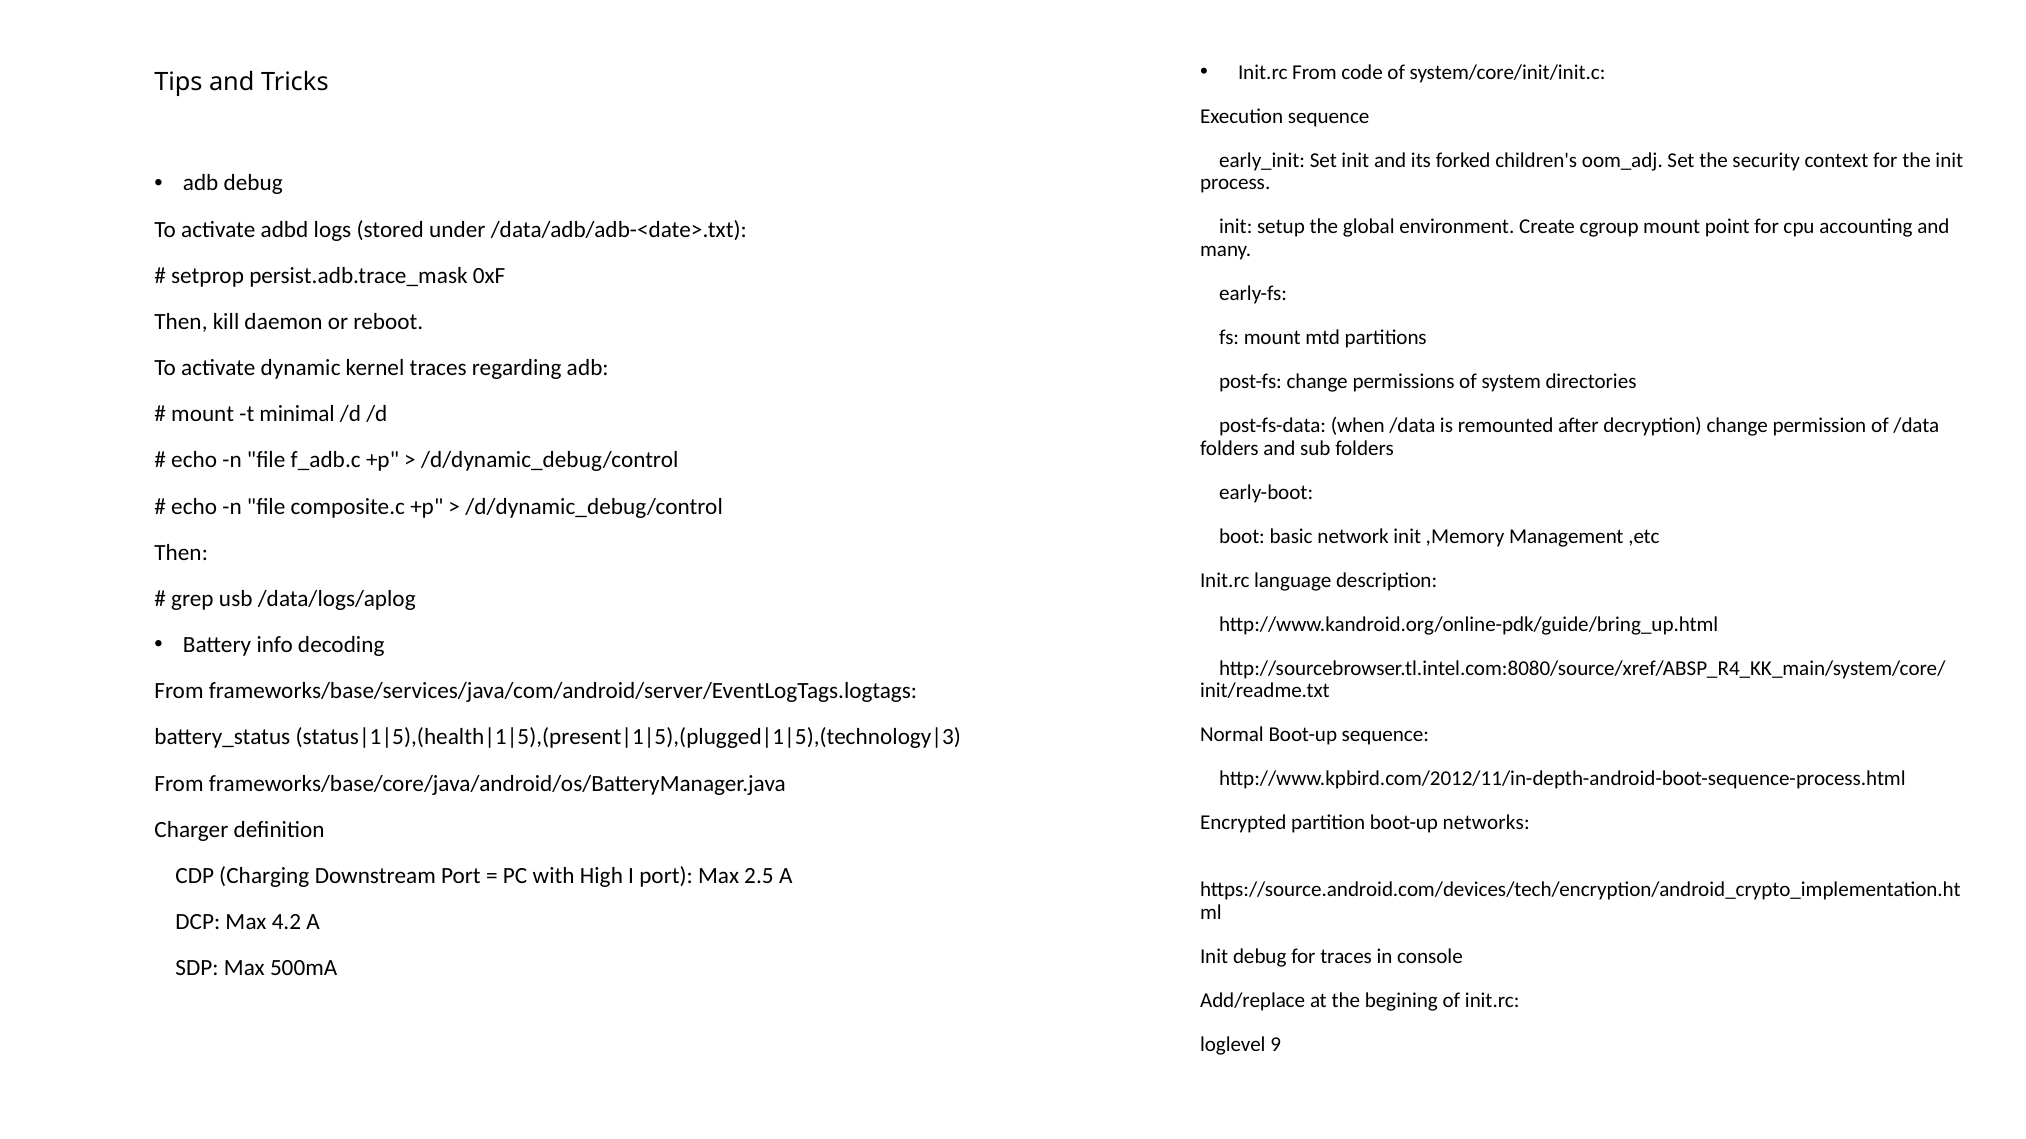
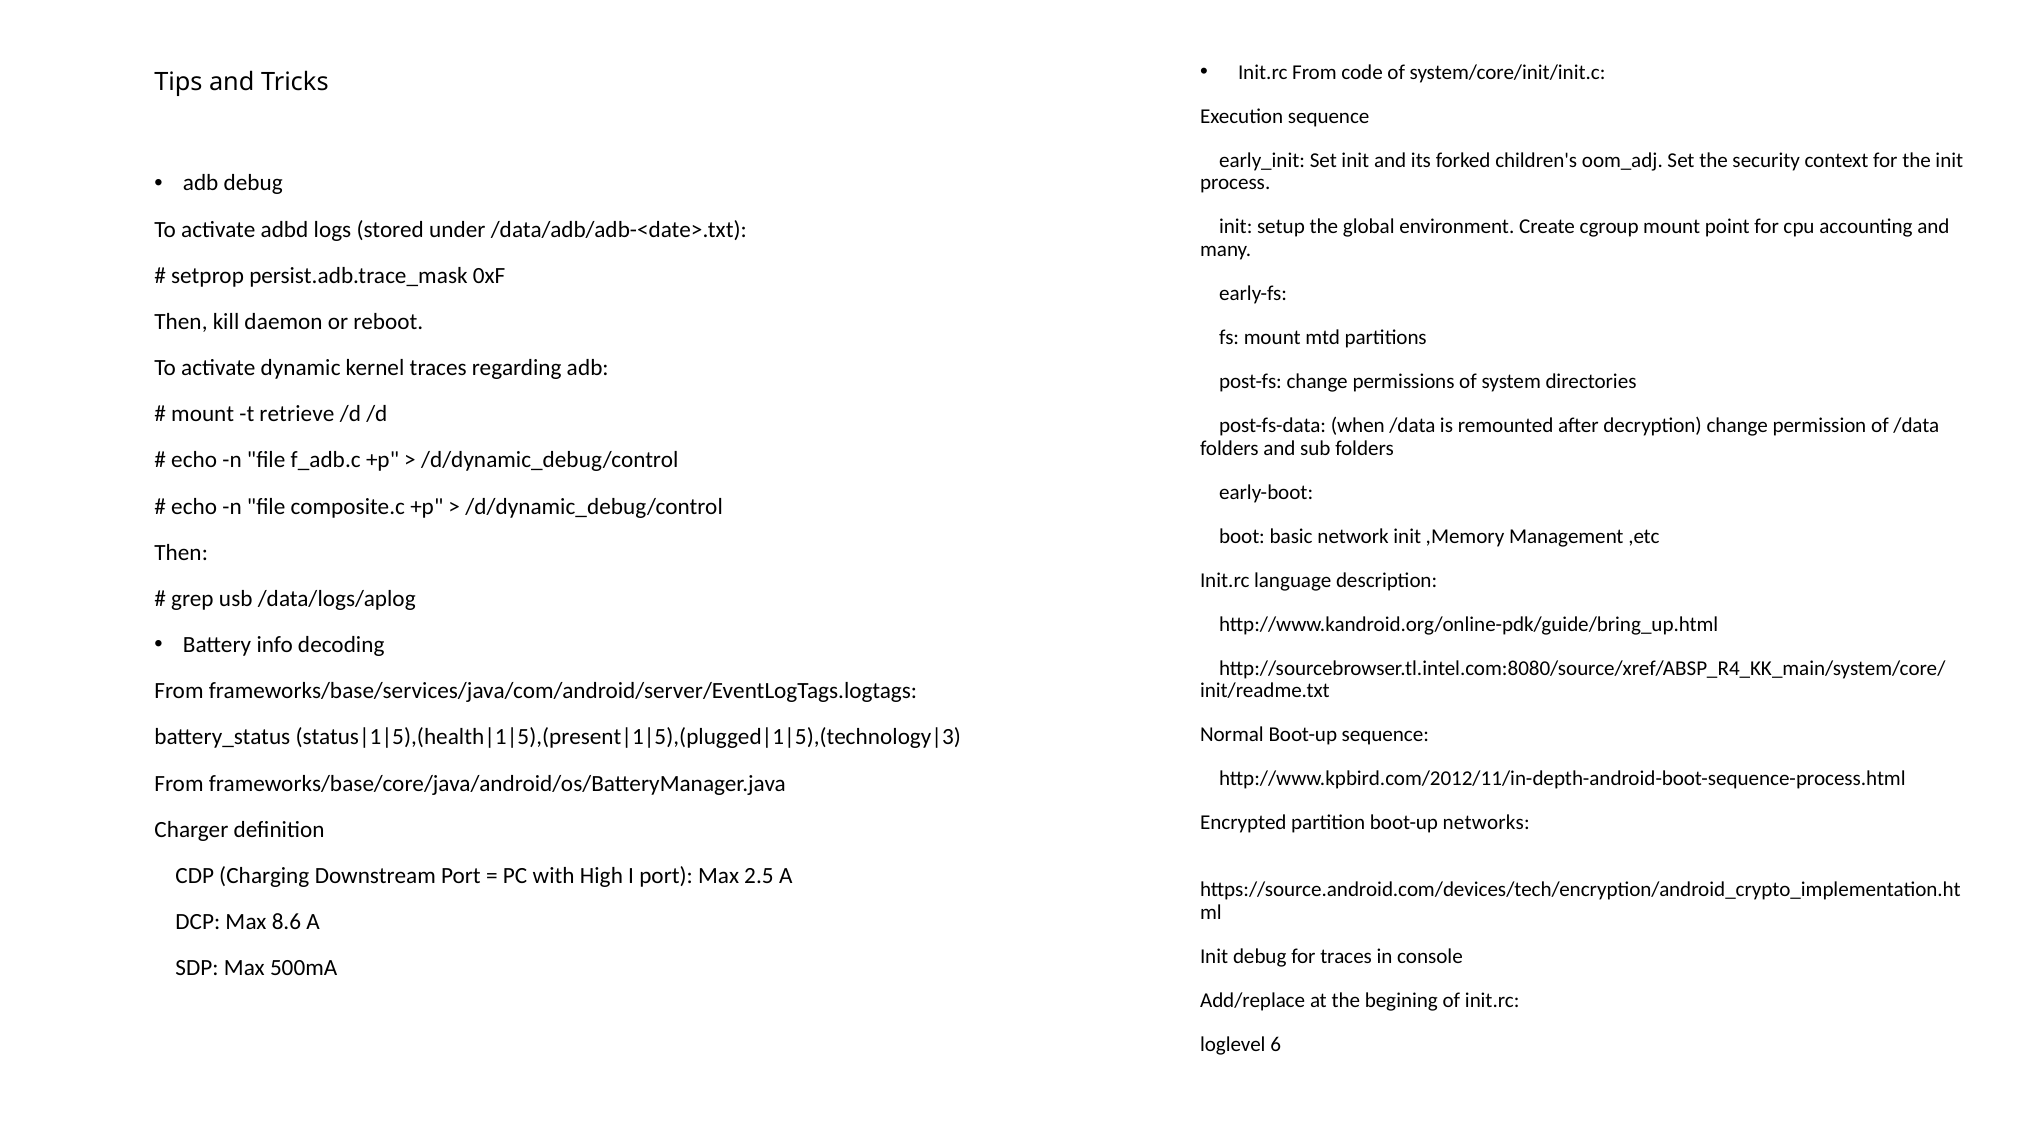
minimal: minimal -> retrieve
4.2: 4.2 -> 8.6
9: 9 -> 6
